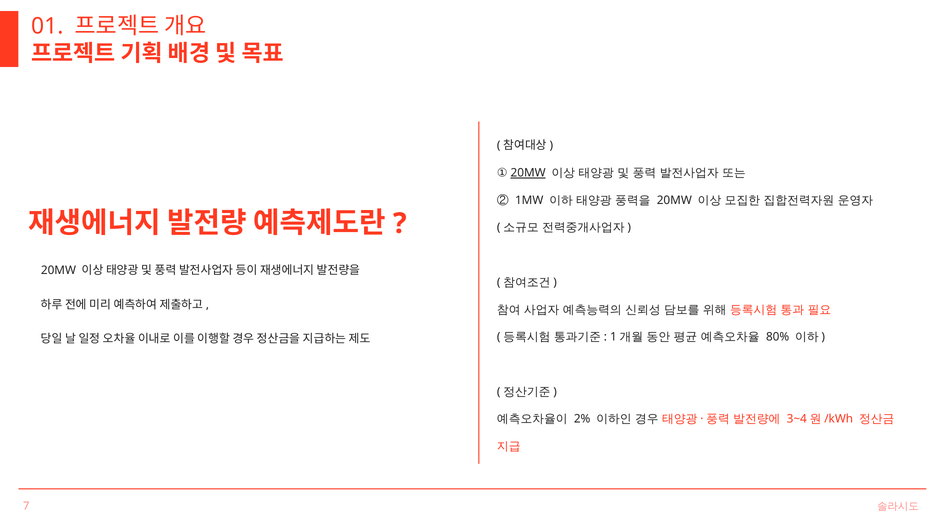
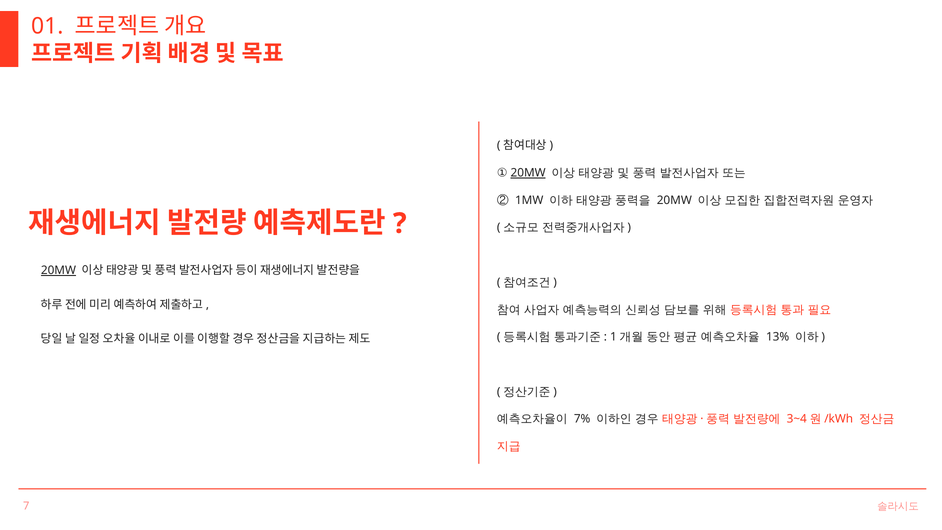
20MW at (58, 270) underline: none -> present
80%: 80% -> 13%
2%: 2% -> 7%
